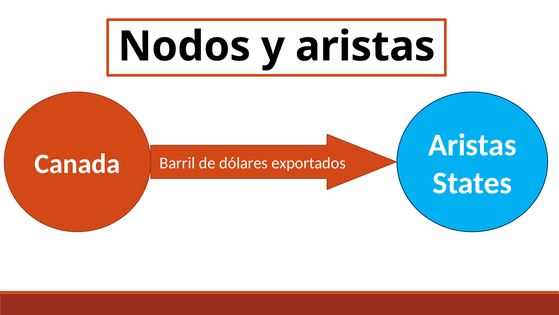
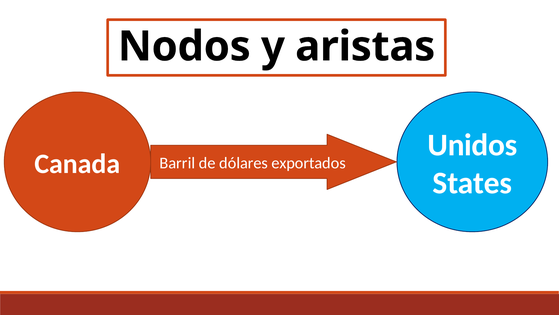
Aristas at (472, 145): Aristas -> Unidos
